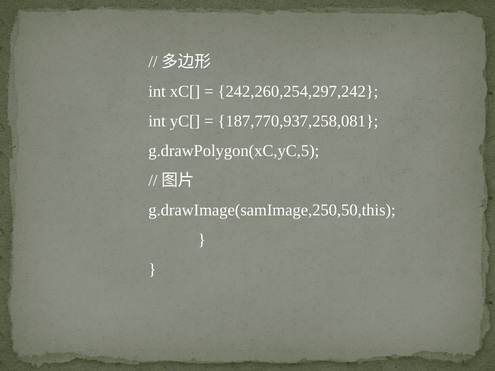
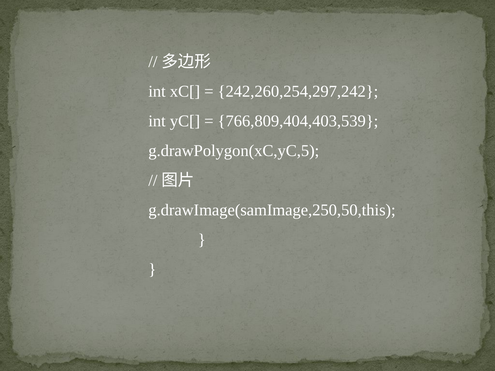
187,770,937,258,081: 187,770,937,258,081 -> 766,809,404,403,539
